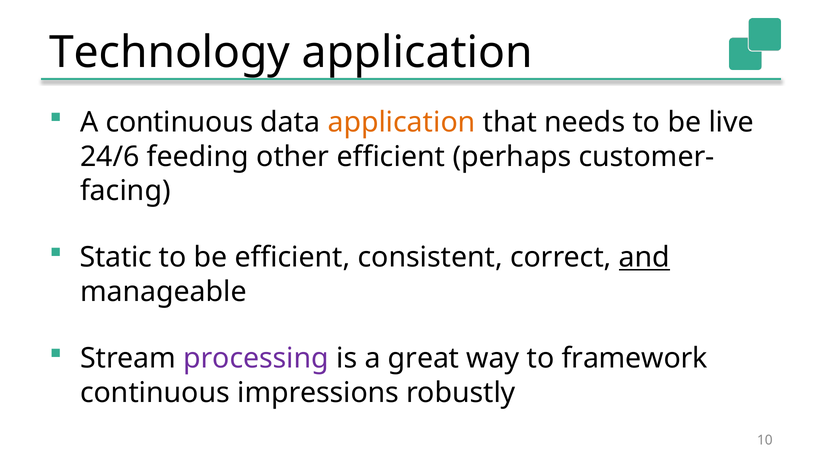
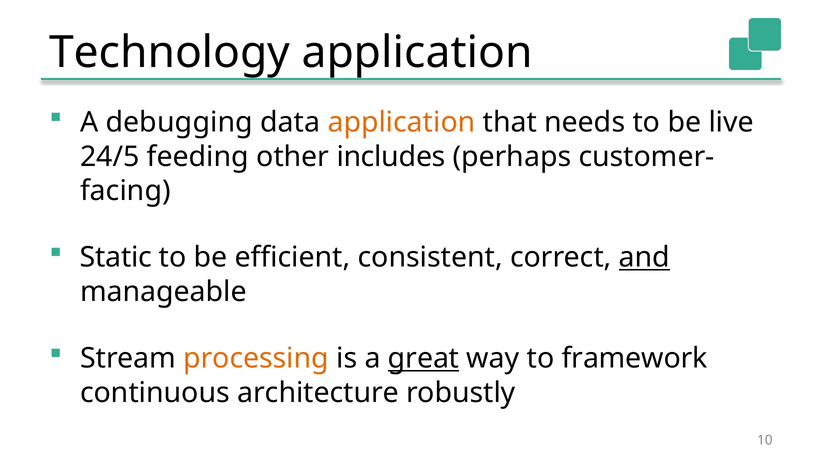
A continuous: continuous -> debugging
24/6: 24/6 -> 24/5
other efficient: efficient -> includes
processing colour: purple -> orange
great underline: none -> present
impressions: impressions -> architecture
